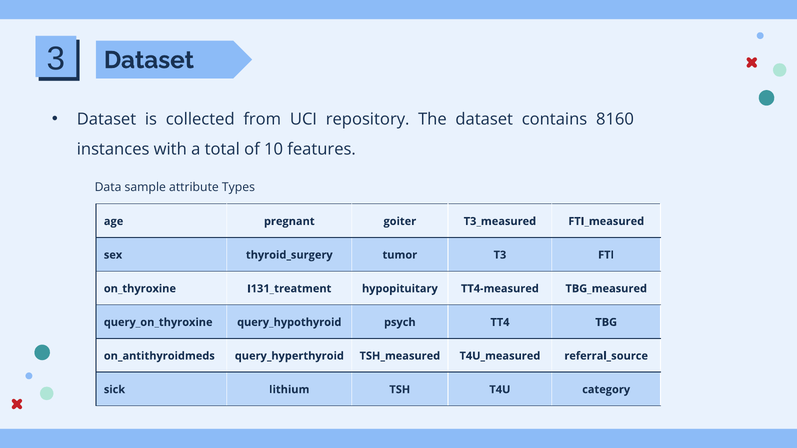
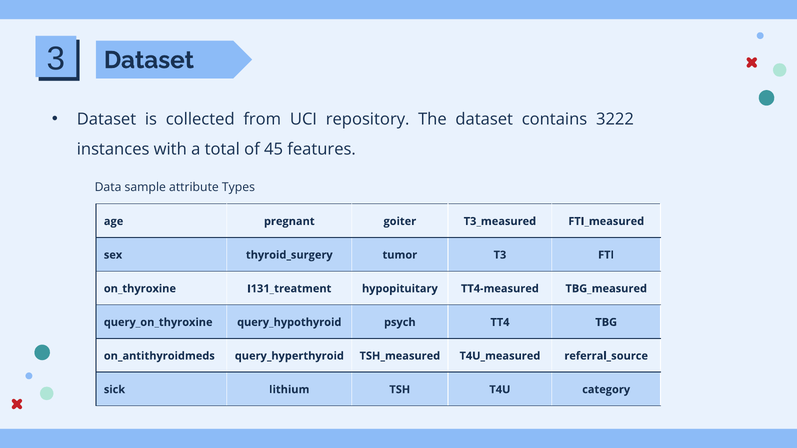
8160: 8160 -> 3222
10: 10 -> 45
